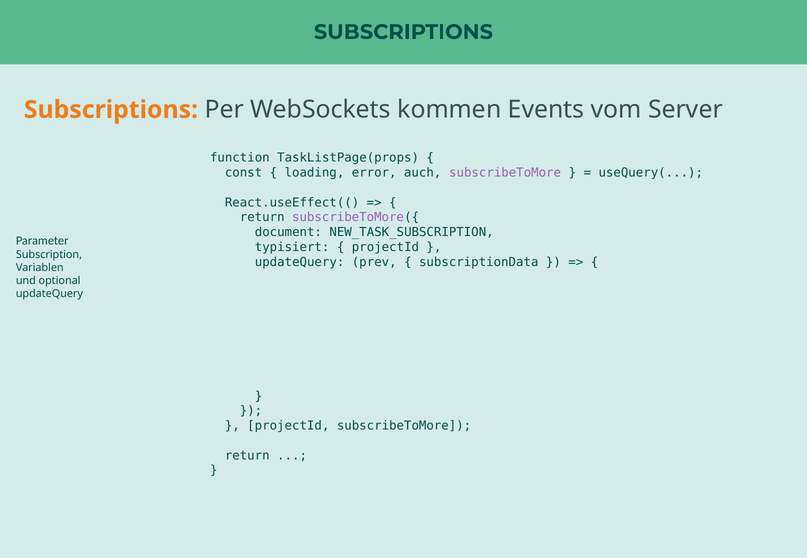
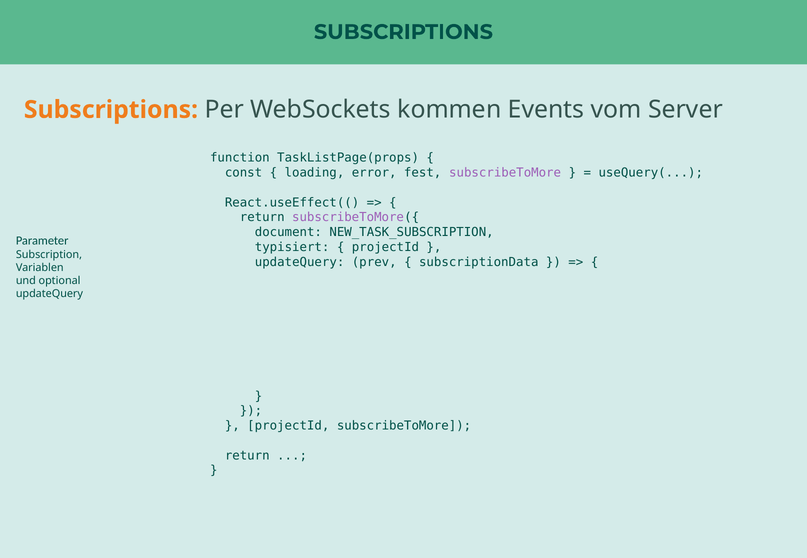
auch: auch -> fest
